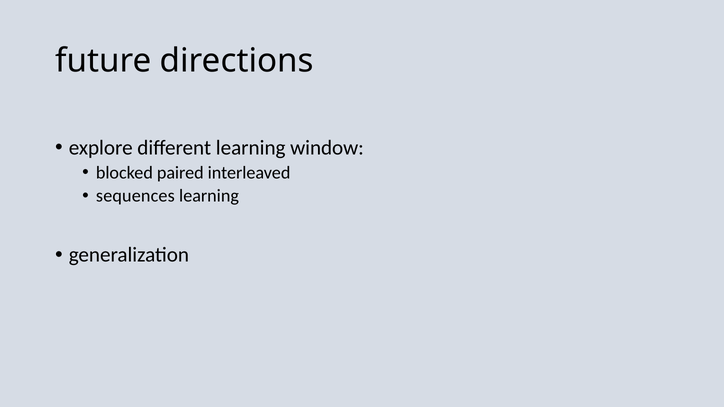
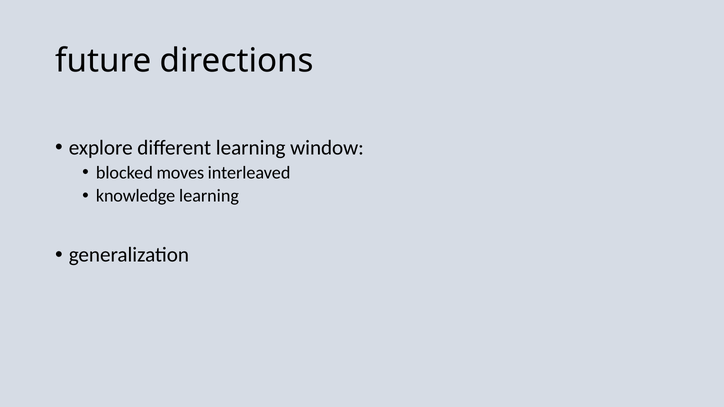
paired: paired -> moves
sequences: sequences -> knowledge
